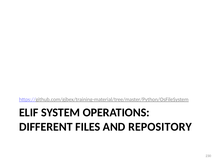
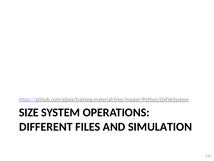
ELIF: ELIF -> SIZE
REPOSITORY: REPOSITORY -> SIMULATION
